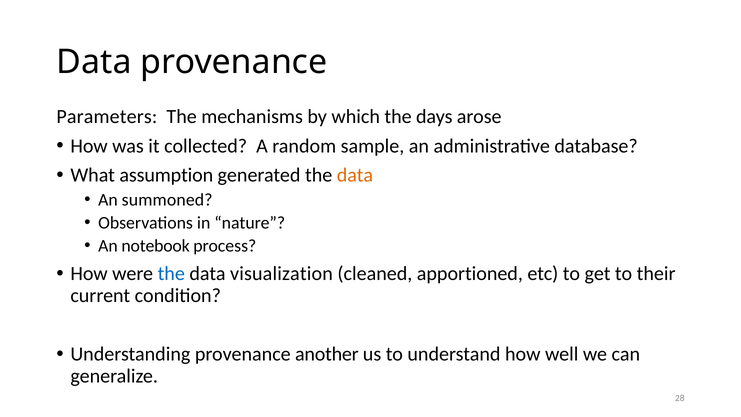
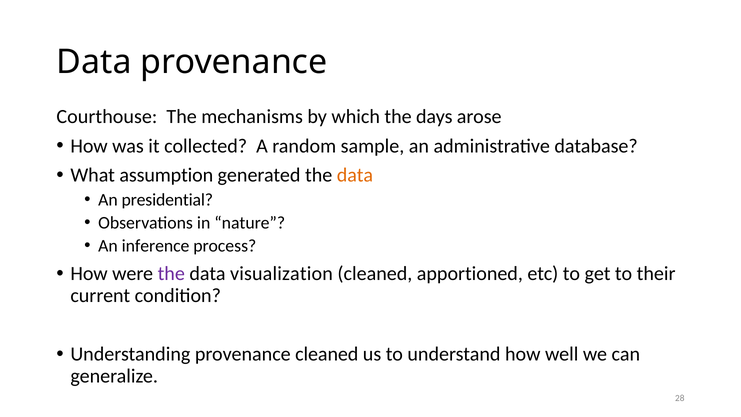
Parameters: Parameters -> Courthouse
summoned: summoned -> presidential
notebook: notebook -> inference
the at (171, 274) colour: blue -> purple
provenance another: another -> cleaned
